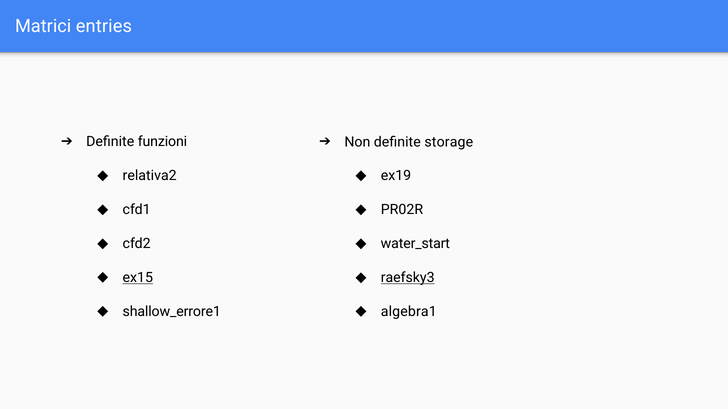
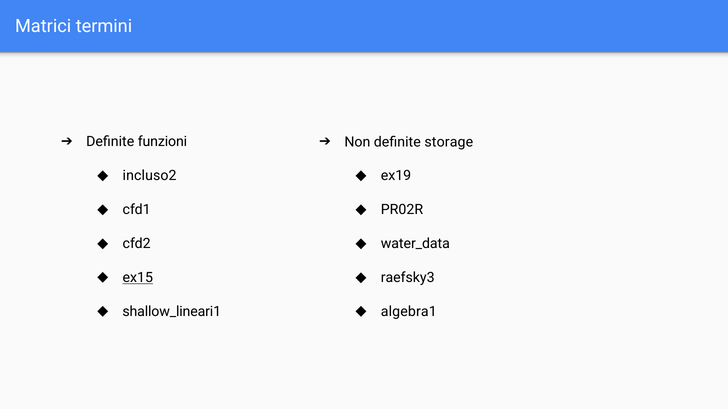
entries: entries -> termini
relativa2: relativa2 -> incluso2
water_start: water_start -> water_data
raefsky3 underline: present -> none
shallow_errore1: shallow_errore1 -> shallow_lineari1
